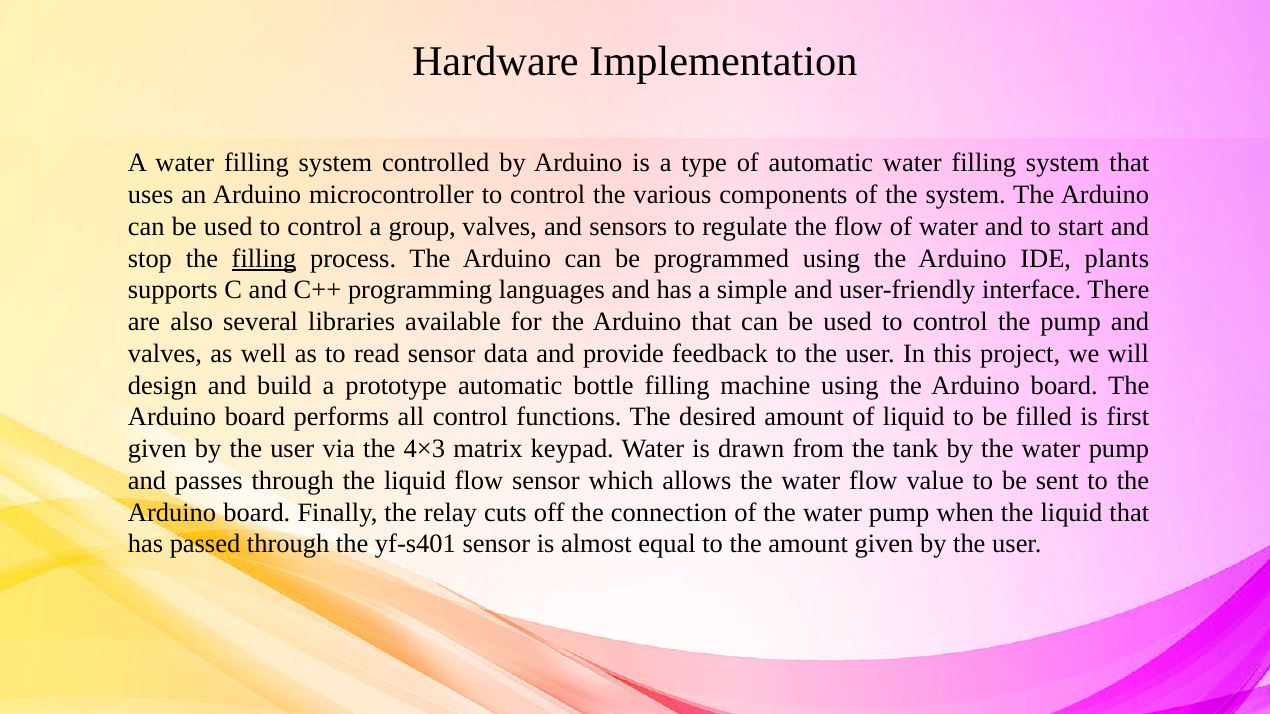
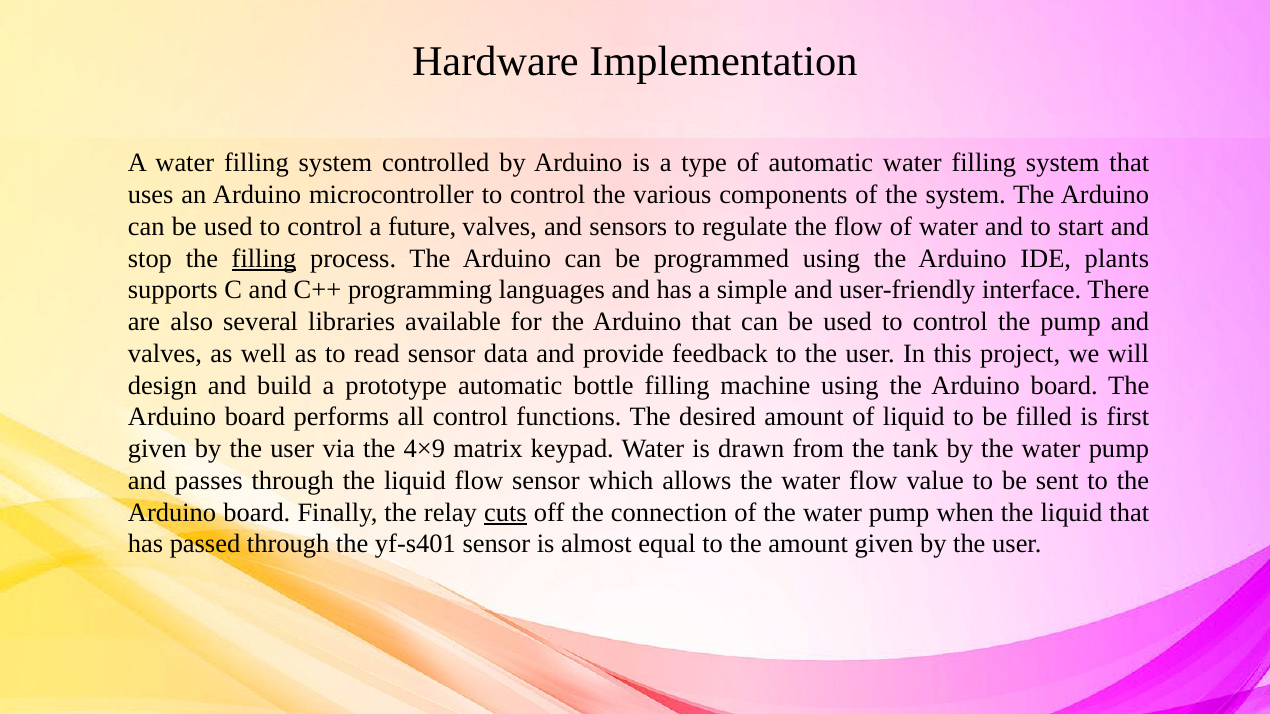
group: group -> future
4×3: 4×3 -> 4×9
cuts underline: none -> present
